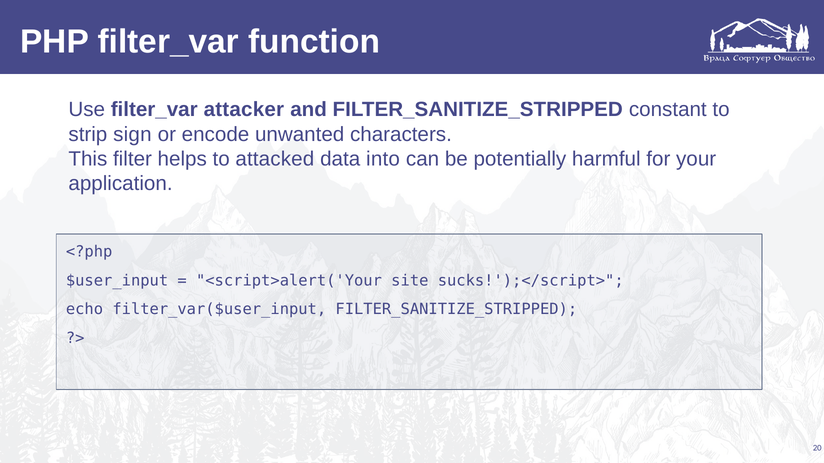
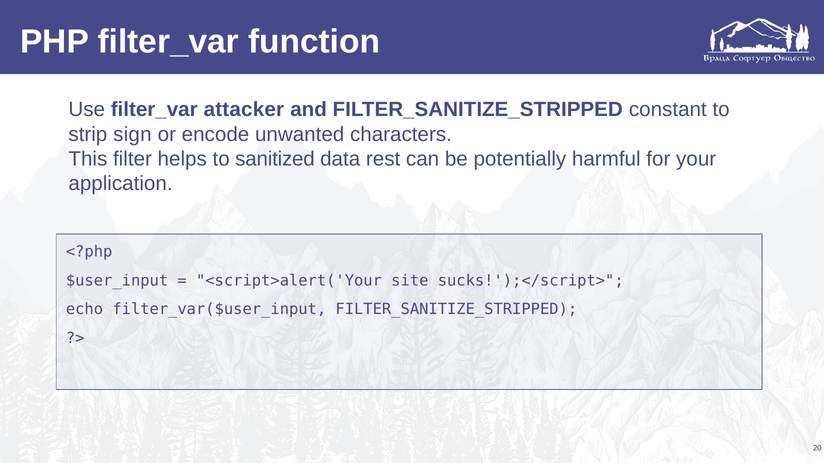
attacked: attacked -> sanitized
into: into -> rest
